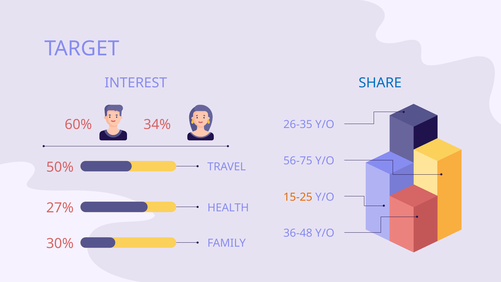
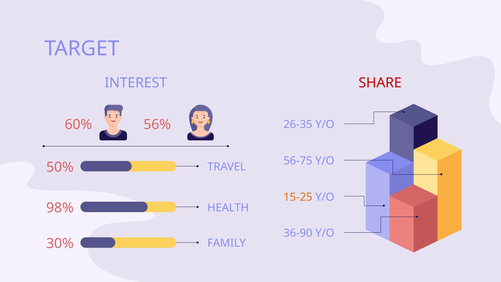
SHARE colour: blue -> red
34%: 34% -> 56%
27%: 27% -> 98%
36-48: 36-48 -> 36-90
